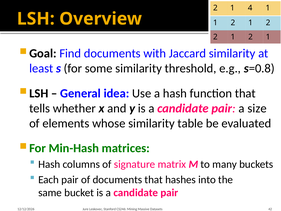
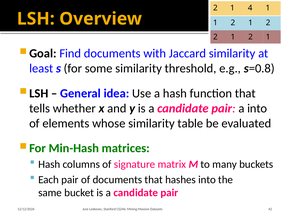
a size: size -> into
